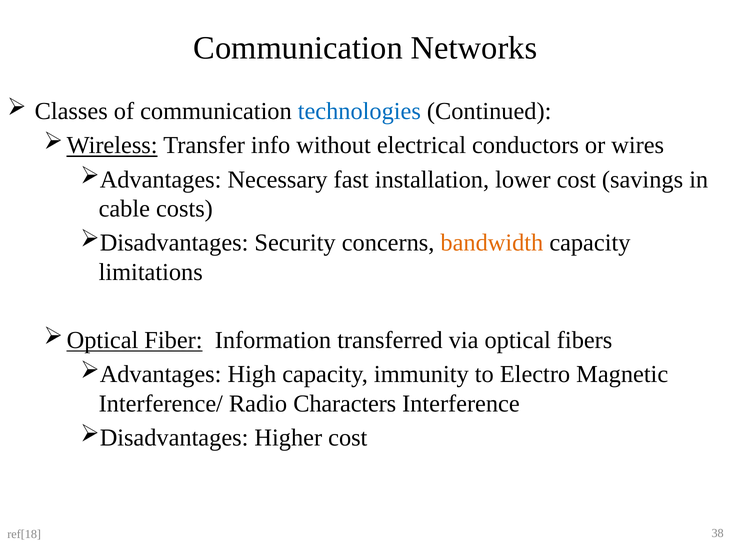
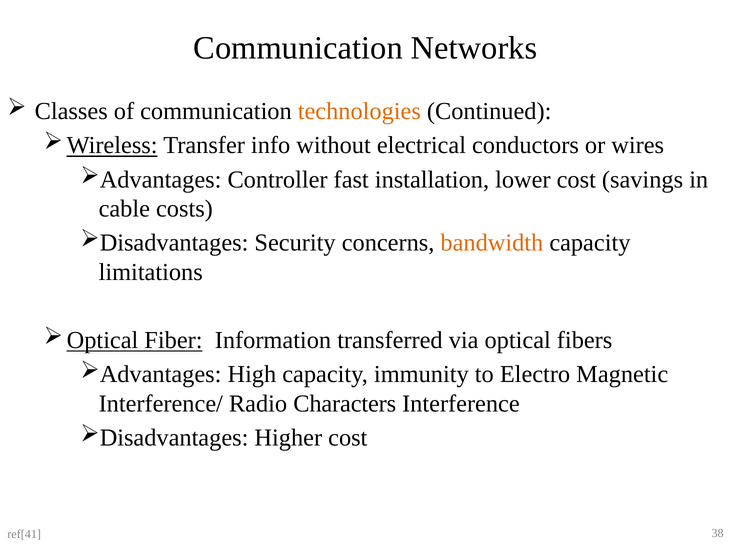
technologies colour: blue -> orange
Necessary: Necessary -> Controller
ref[18: ref[18 -> ref[41
